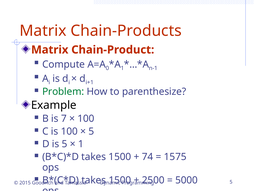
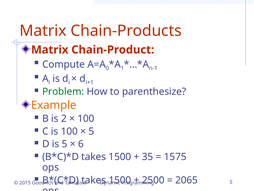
Example colour: black -> orange
7: 7 -> 2
1 at (81, 144): 1 -> 6
74: 74 -> 35
5000: 5000 -> 2065
